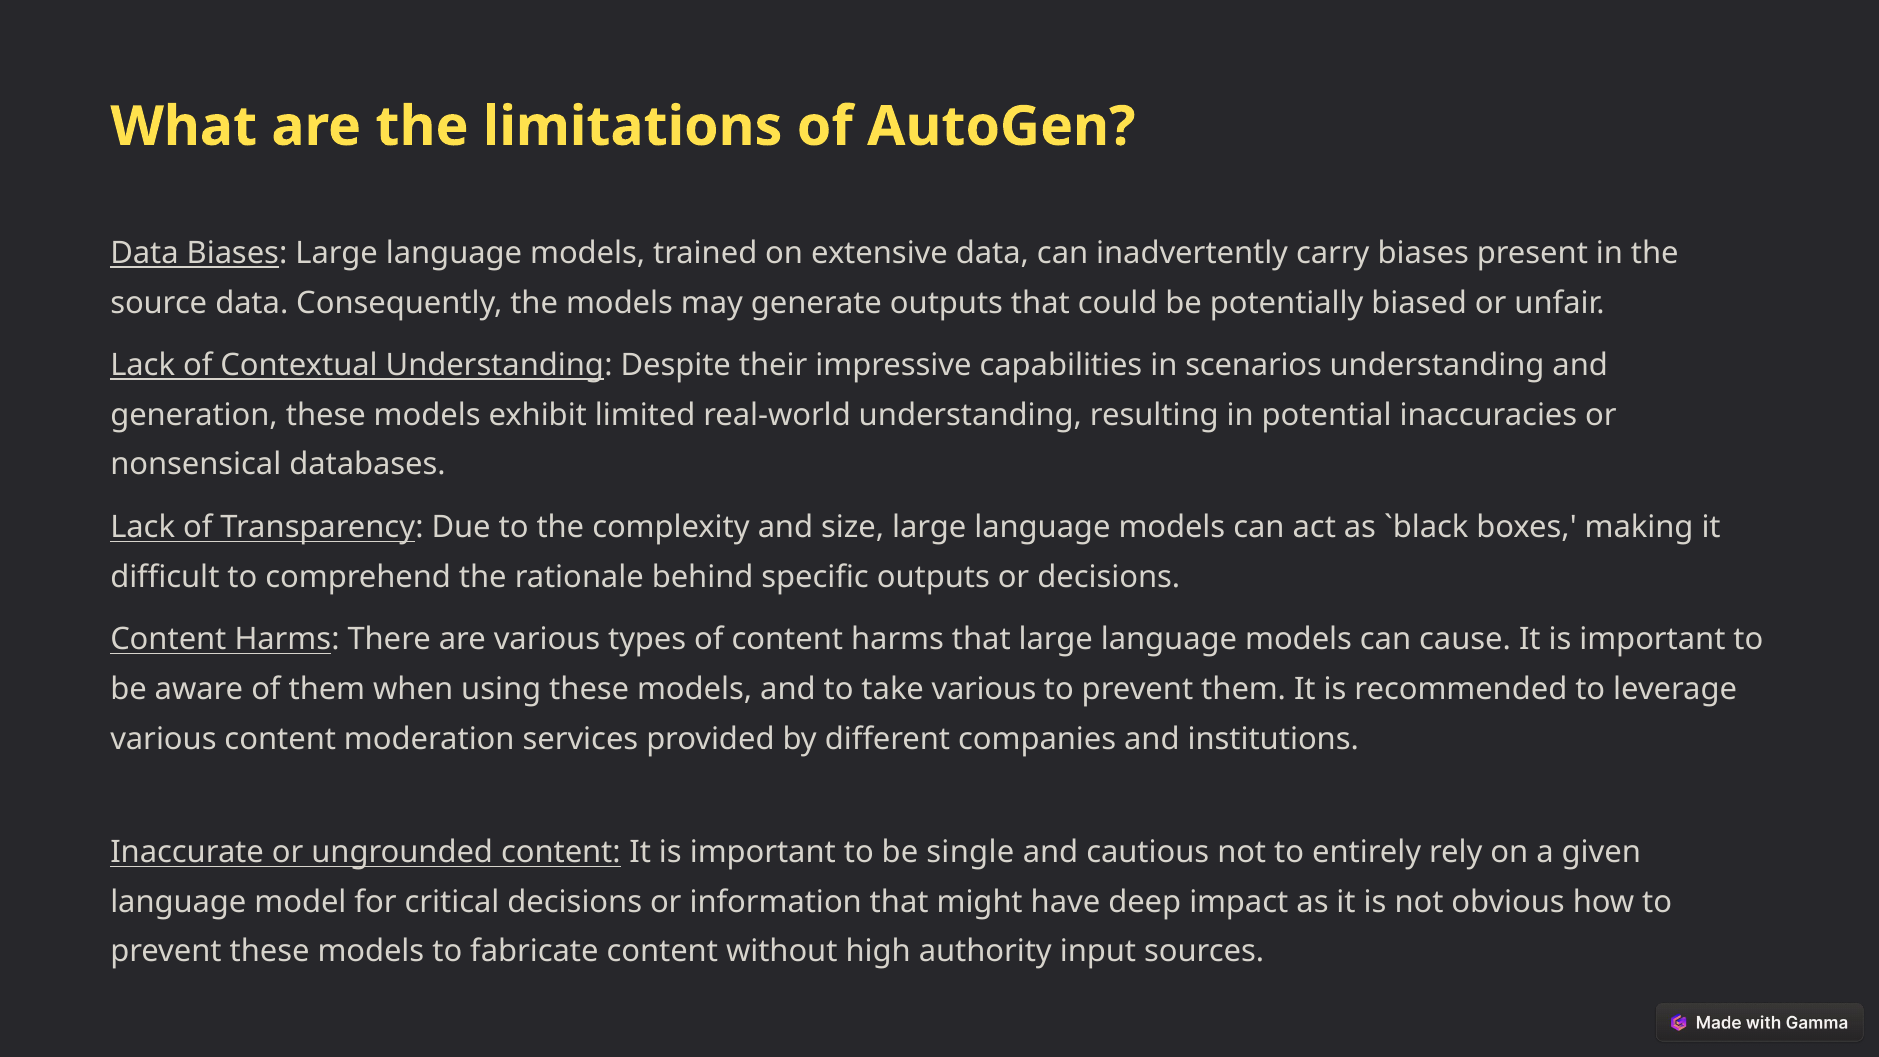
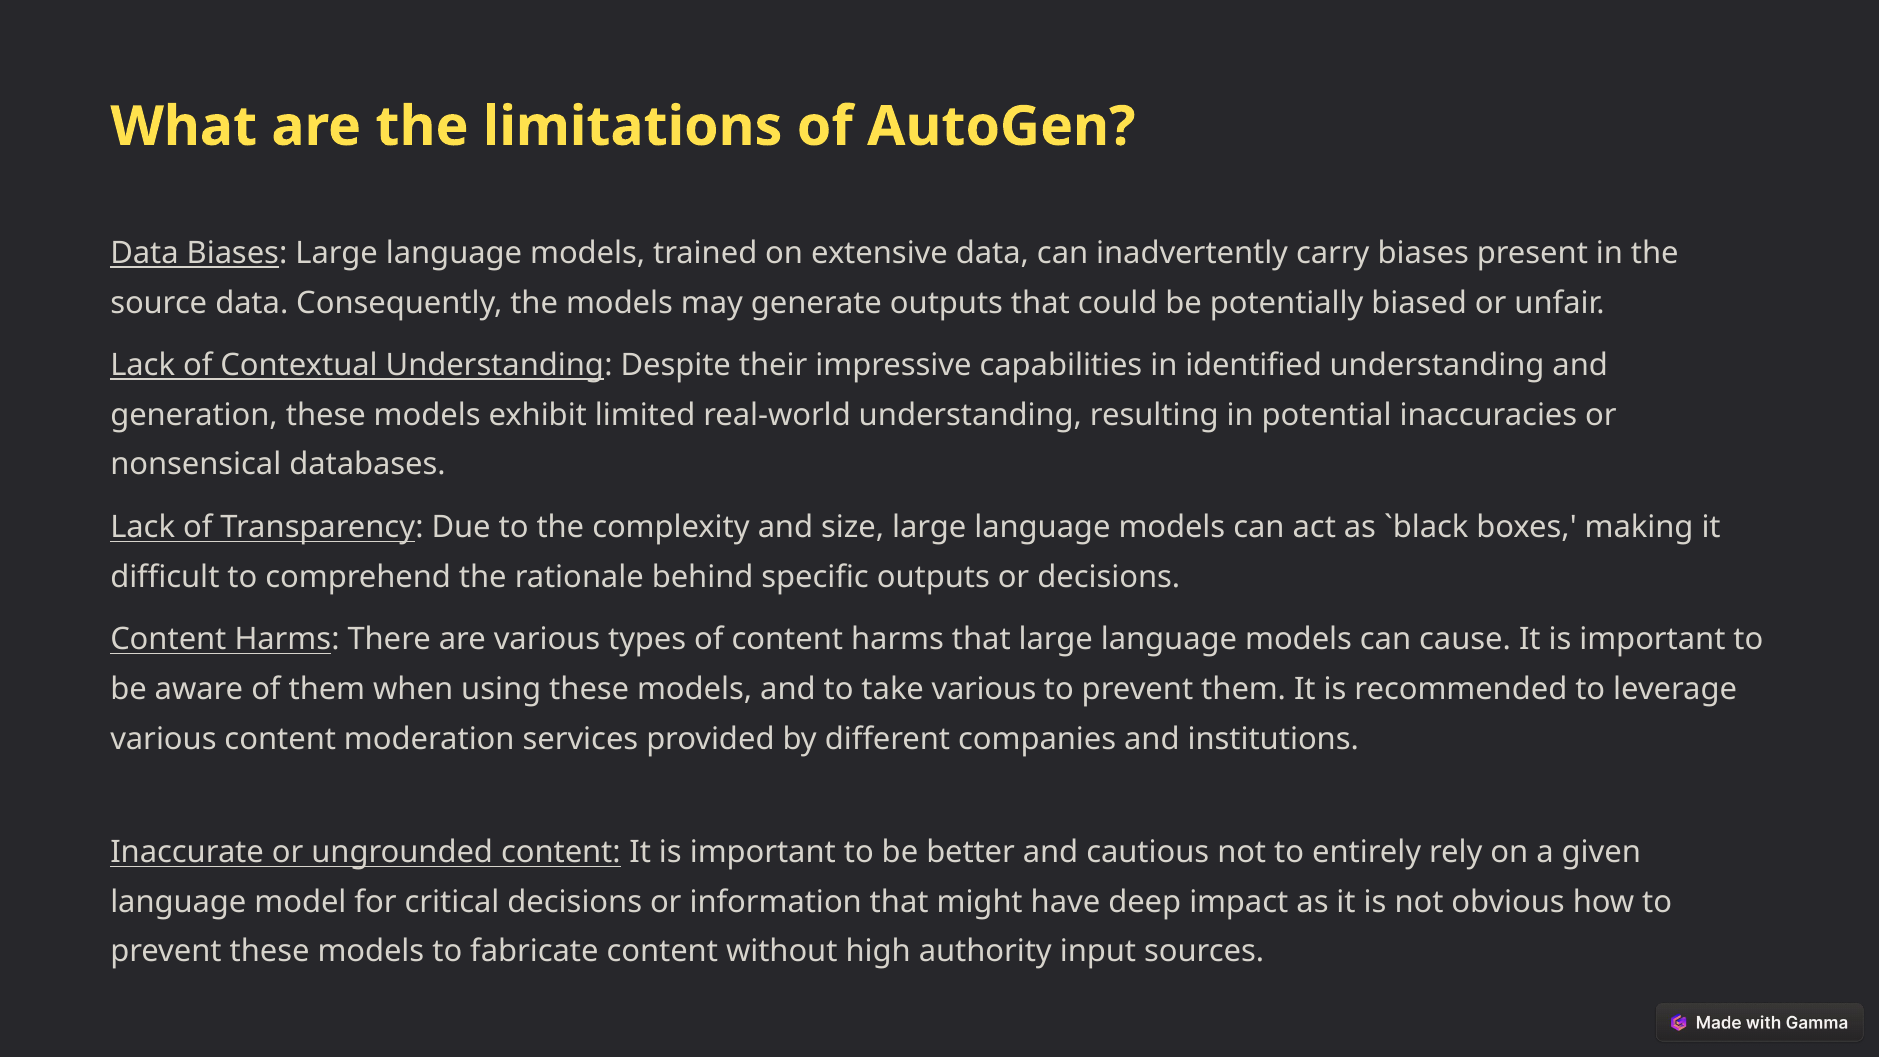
scenarios: scenarios -> identified
single: single -> better
